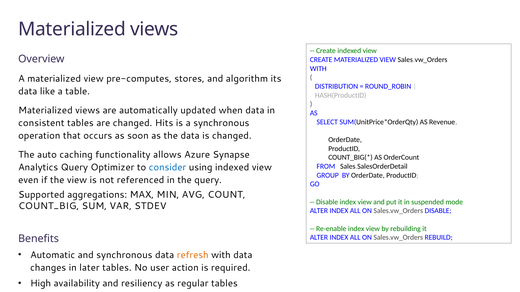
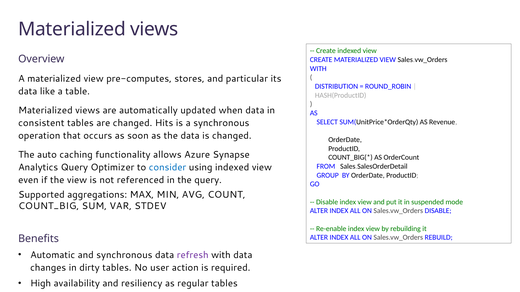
algorithm: algorithm -> particular
refresh colour: orange -> purple
later: later -> dirty
